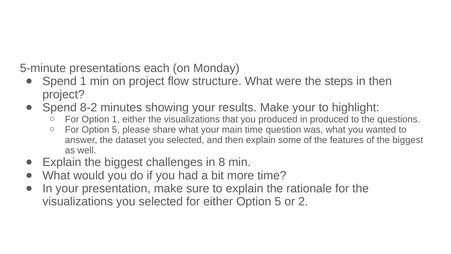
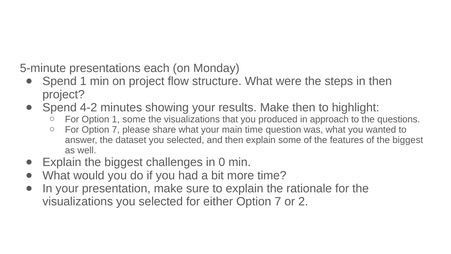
8-2: 8-2 -> 4-2
Make your: your -> then
1 either: either -> some
in produced: produced -> approach
For Option 5: 5 -> 7
8: 8 -> 0
either Option 5: 5 -> 7
